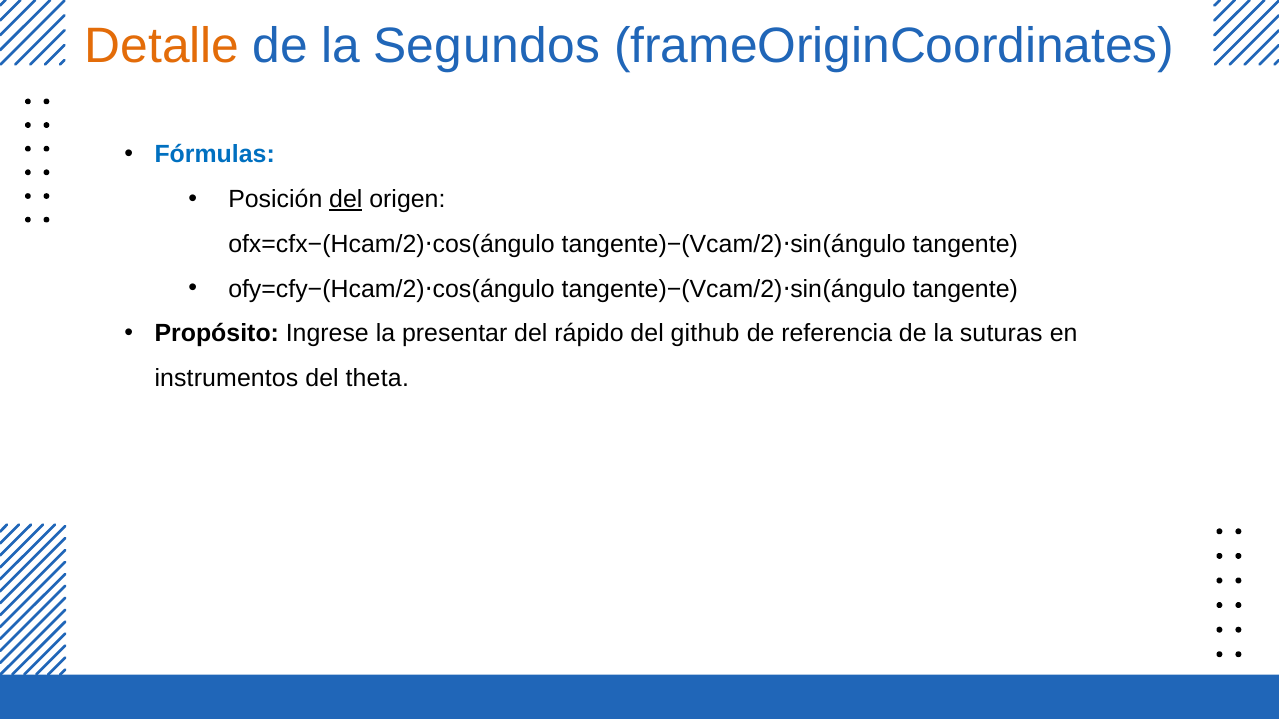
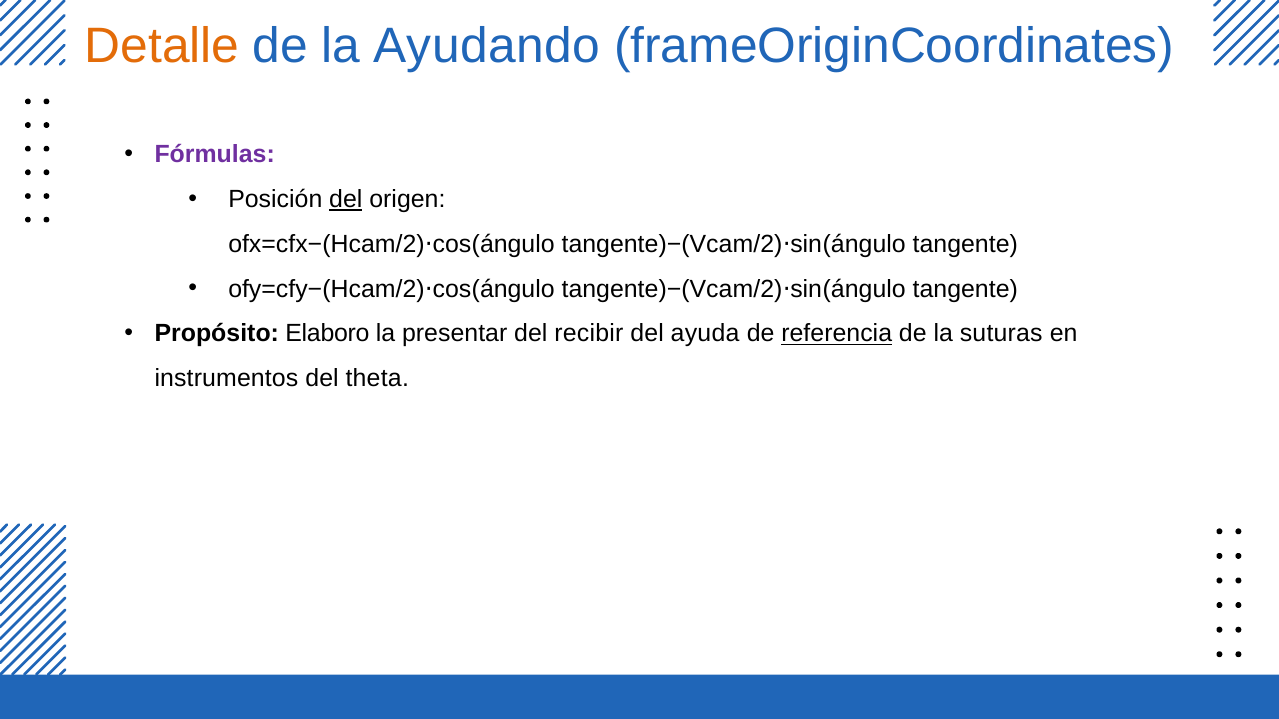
Segundos: Segundos -> Ayudando
Fórmulas colour: blue -> purple
Ingrese: Ingrese -> Elaboro
rápido: rápido -> recibir
github: github -> ayuda
referencia underline: none -> present
